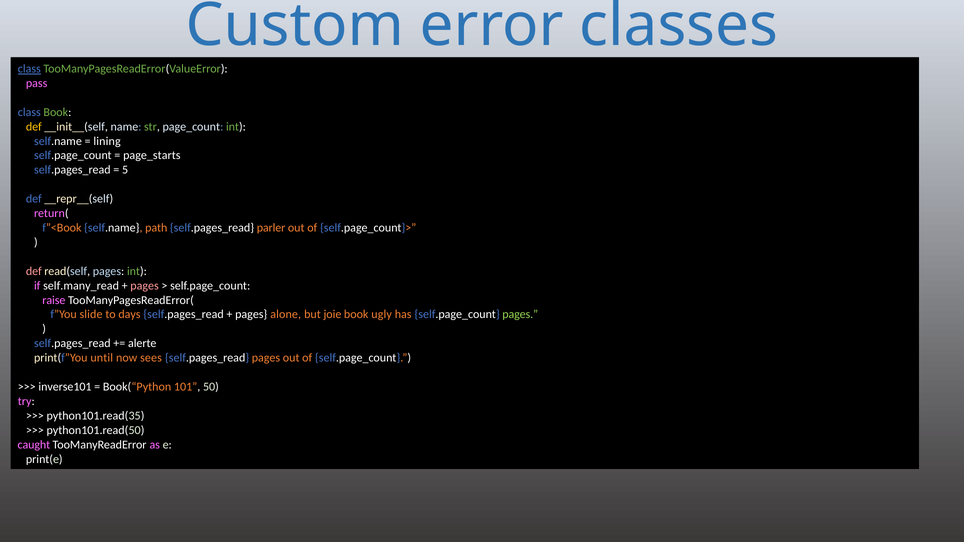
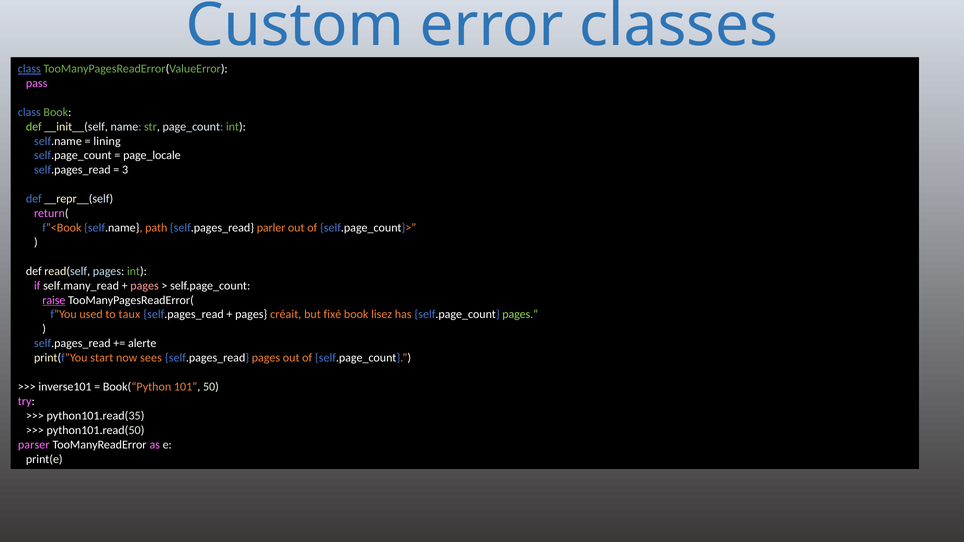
def at (34, 127) colour: yellow -> light green
page_starts: page_starts -> page_locale
5: 5 -> 3
def at (34, 271) colour: pink -> white
raise underline: none -> present
slide: slide -> used
days: days -> taux
alone: alone -> créait
joie: joie -> fixé
ugly: ugly -> lisez
until: until -> start
caught: caught -> parser
